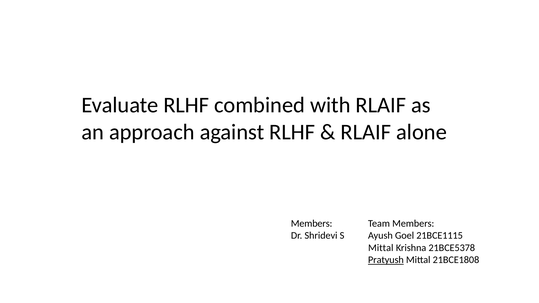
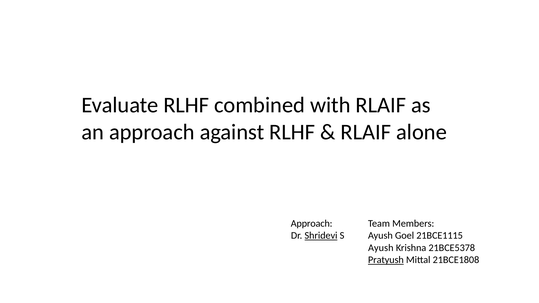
Members at (312, 224): Members -> Approach
Shridevi underline: none -> present
Mittal at (381, 248): Mittal -> Ayush
